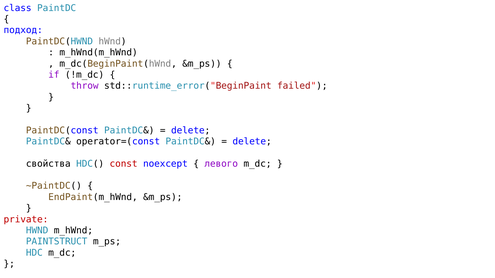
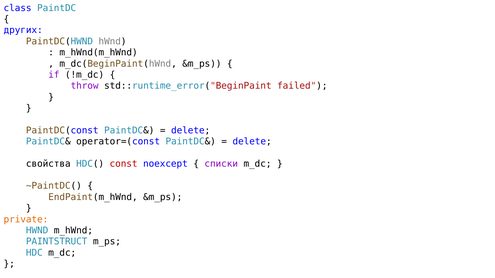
подход: подход -> других
левого: левого -> списки
private colour: red -> orange
